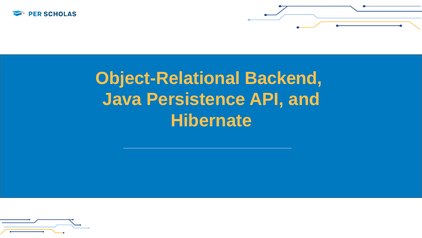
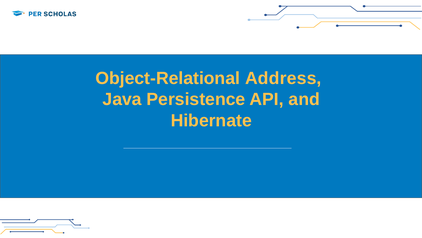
Backend: Backend -> Address
